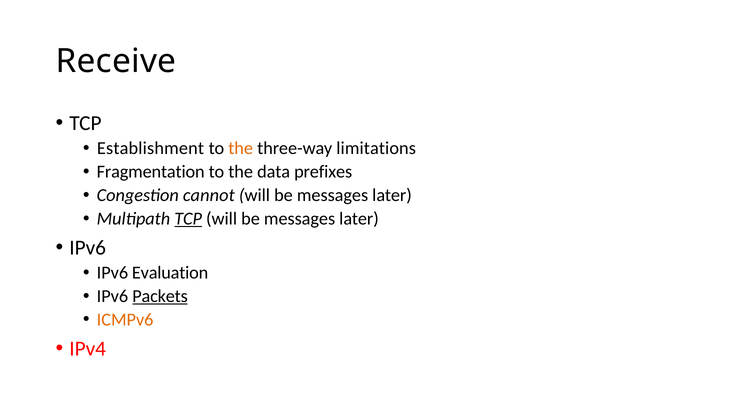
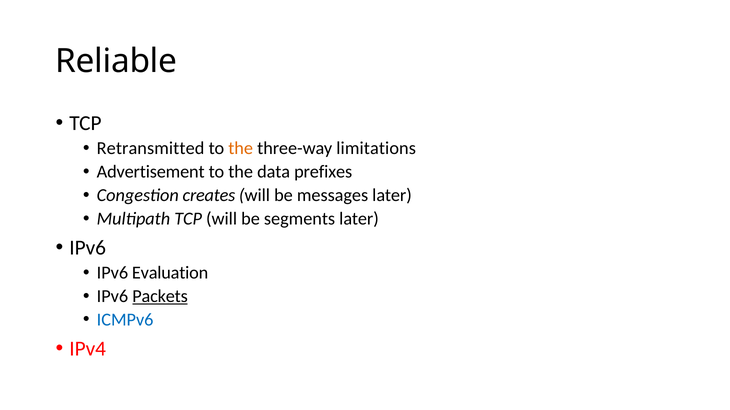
Receive: Receive -> Reliable
Establishment: Establishment -> Retransmitted
Fragmentation: Fragmentation -> Advertisement
cannot: cannot -> creates
TCP at (188, 219) underline: present -> none
messages at (300, 219): messages -> segments
ICMPv6 colour: orange -> blue
